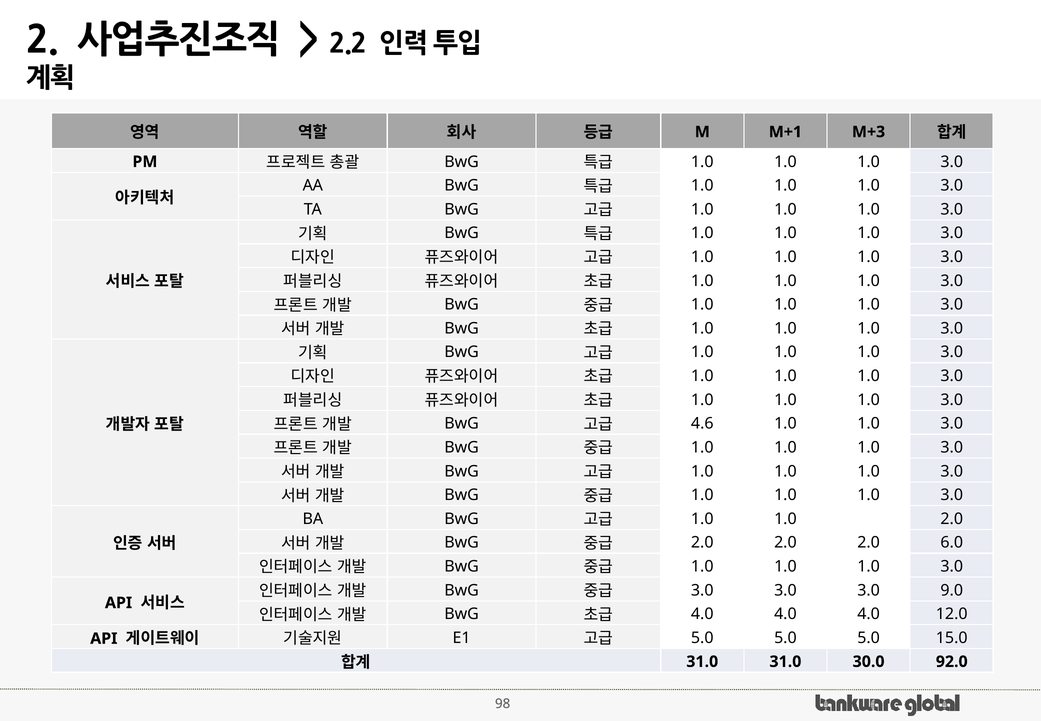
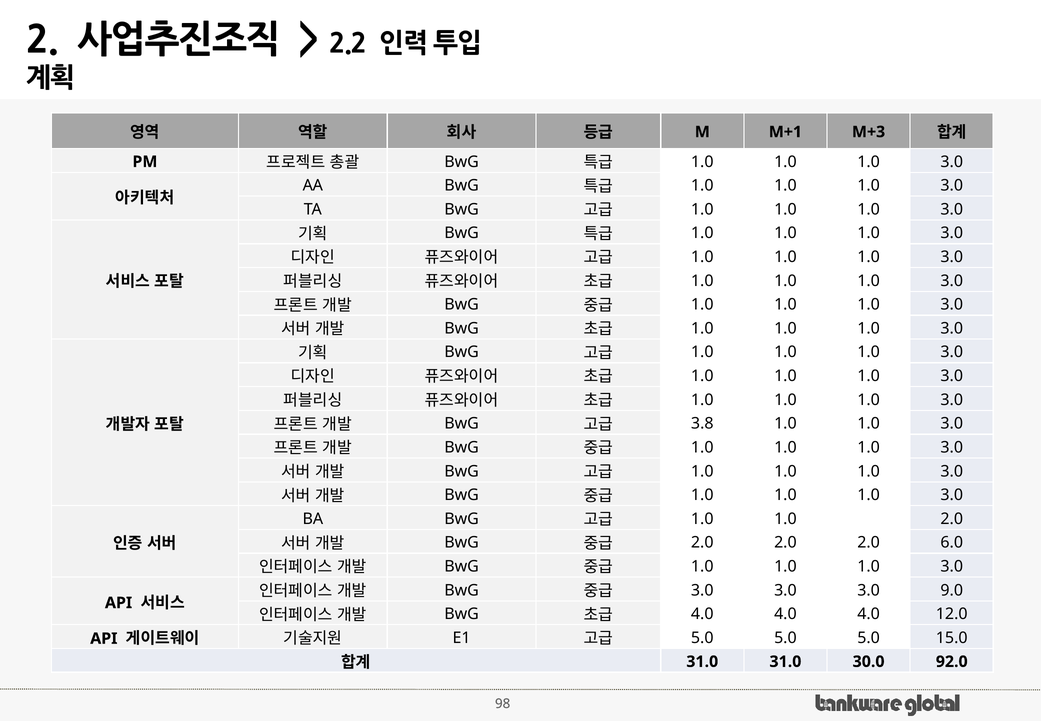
4.6: 4.6 -> 3.8
